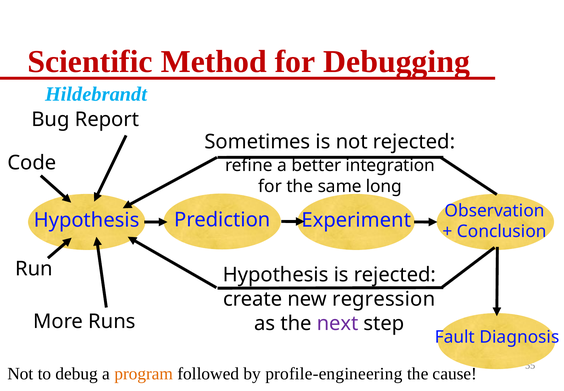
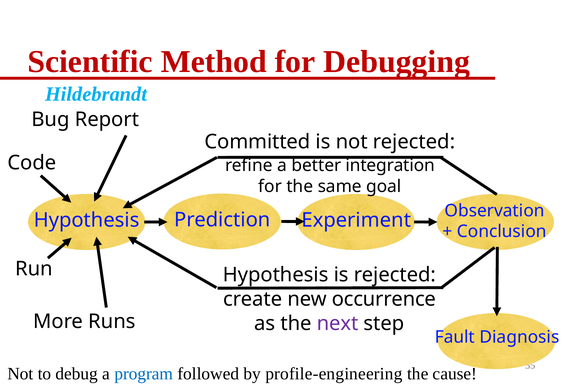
Sometimes: Sometimes -> Committed
long: long -> goal
regression: regression -> occurrence
program colour: orange -> blue
